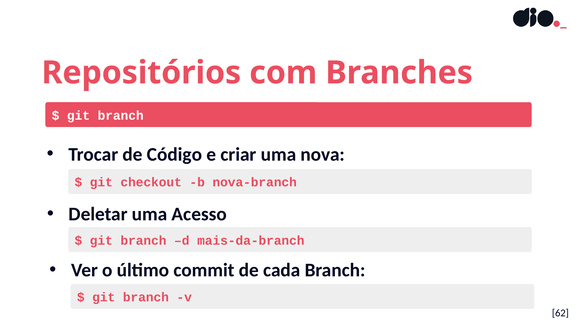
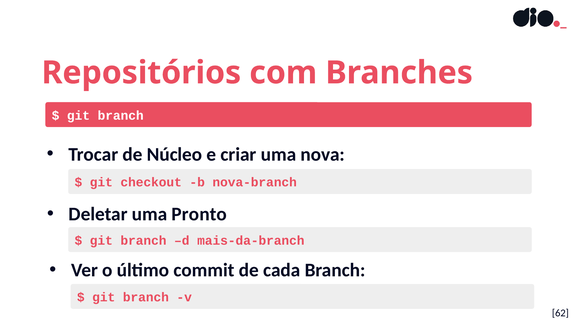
Código: Código -> Núcleo
Acesso: Acesso -> Pronto
